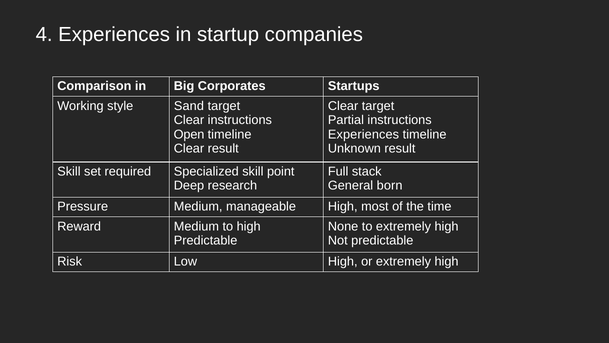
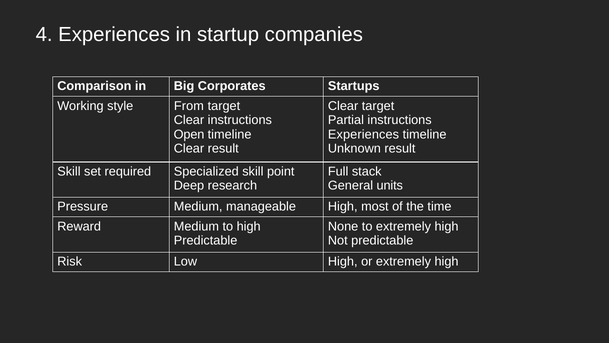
Sand: Sand -> From
born: born -> units
